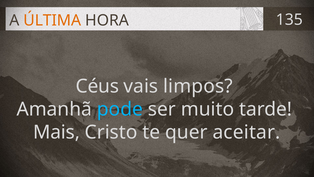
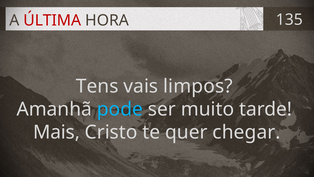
ÚLTIMA colour: orange -> red
Céus: Céus -> Tens
aceitar: aceitar -> chegar
